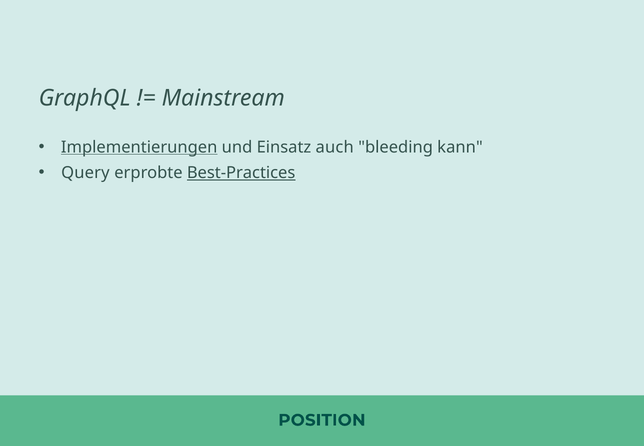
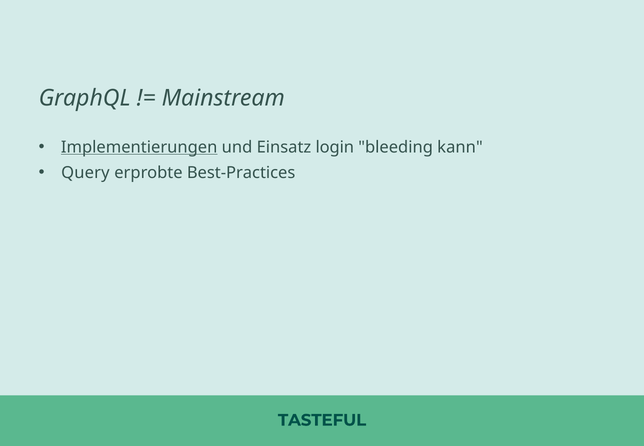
auch: auch -> login
Best-Practices underline: present -> none
POSITION: POSITION -> TASTEFUL
